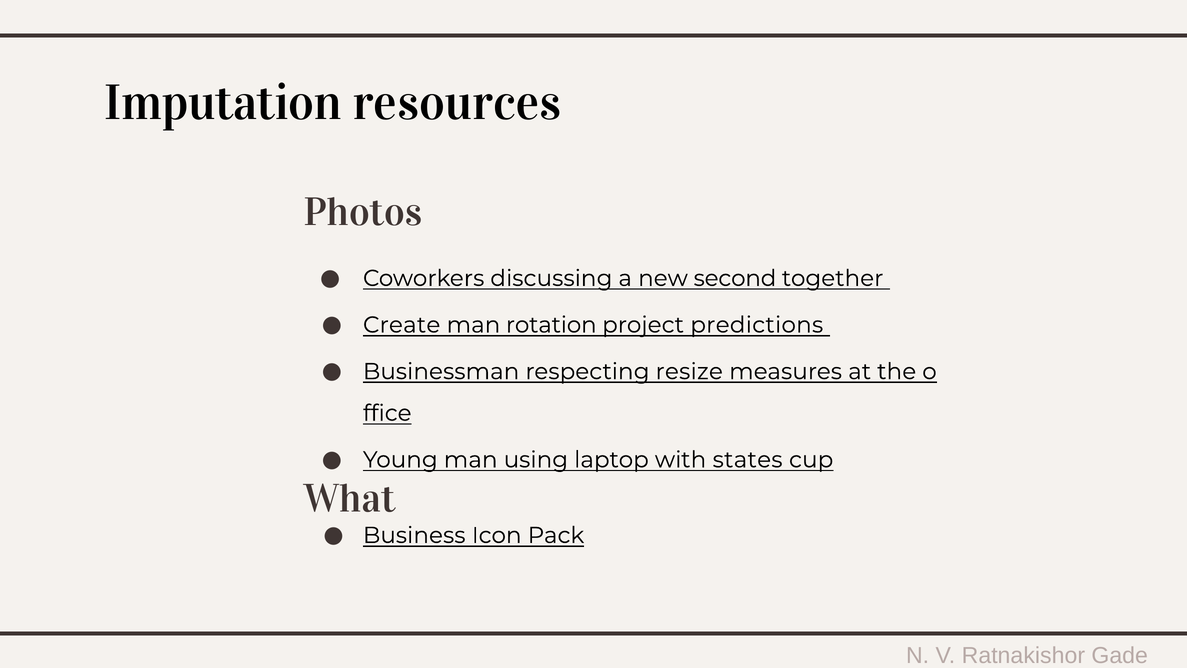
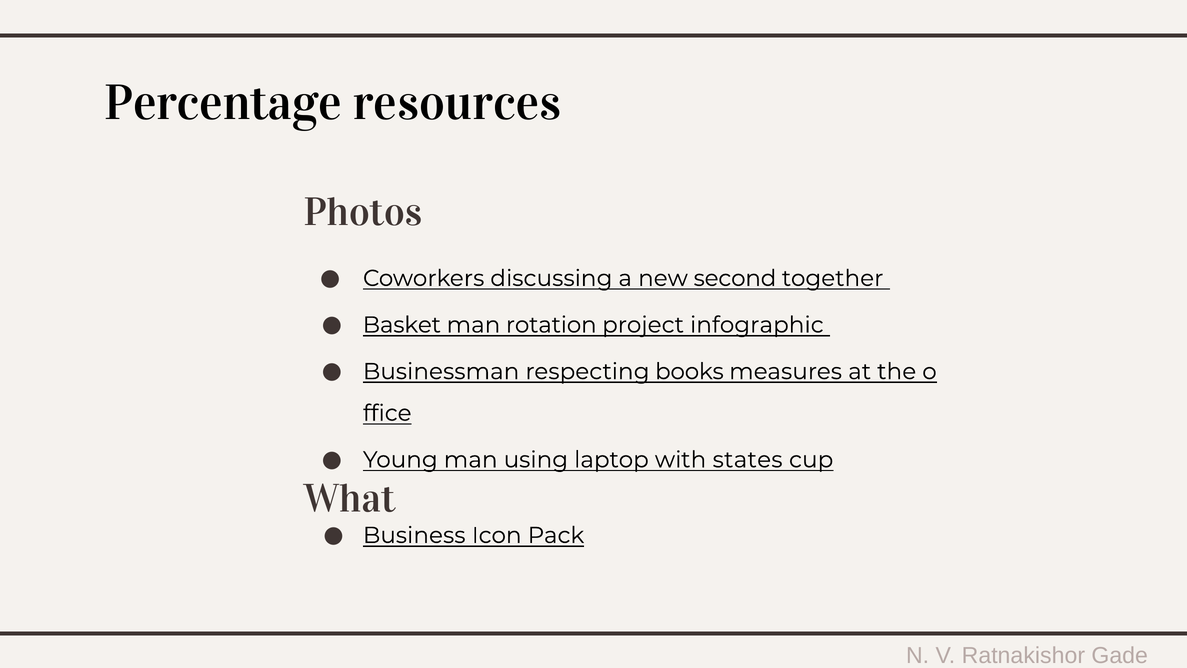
Imputation: Imputation -> Percentage
Create: Create -> Basket
predictions: predictions -> infographic
resize: resize -> books
